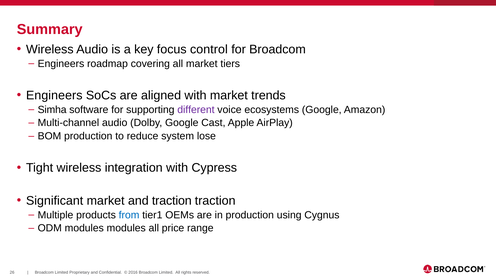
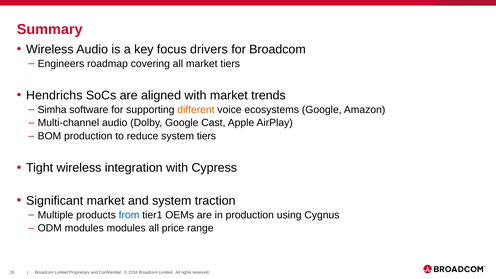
control: control -> drivers
Engineers at (54, 95): Engineers -> Hendrichs
different colour: purple -> orange
system lose: lose -> tiers
and traction: traction -> system
